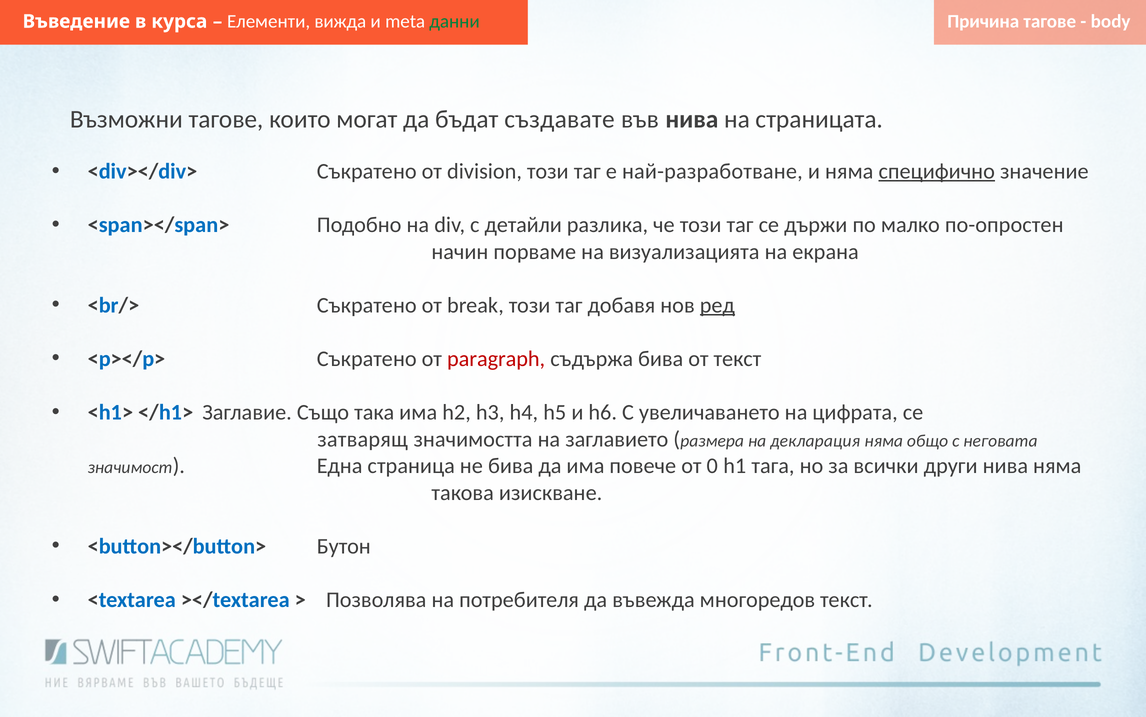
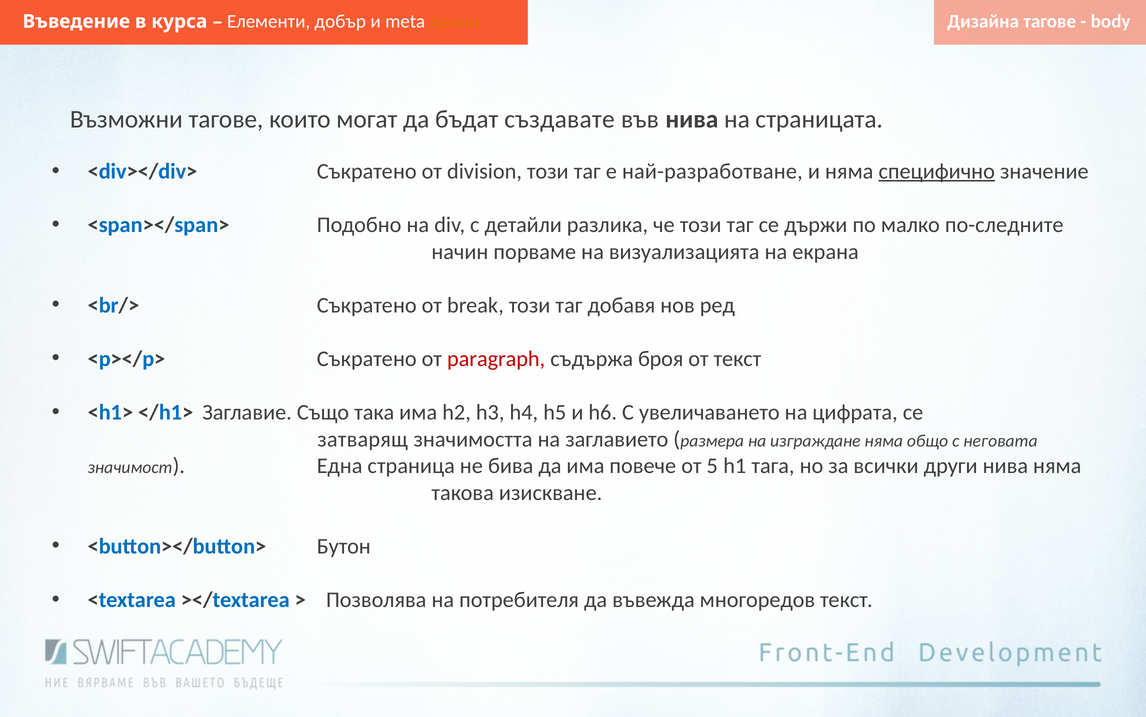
Причина: Причина -> Дизайна
вижда: вижда -> добър
данни colour: green -> orange
по-опростен: по-опростен -> по-следните
ред underline: present -> none
съдържа бива: бива -> броя
декларация: декларация -> изграждане
0: 0 -> 5
